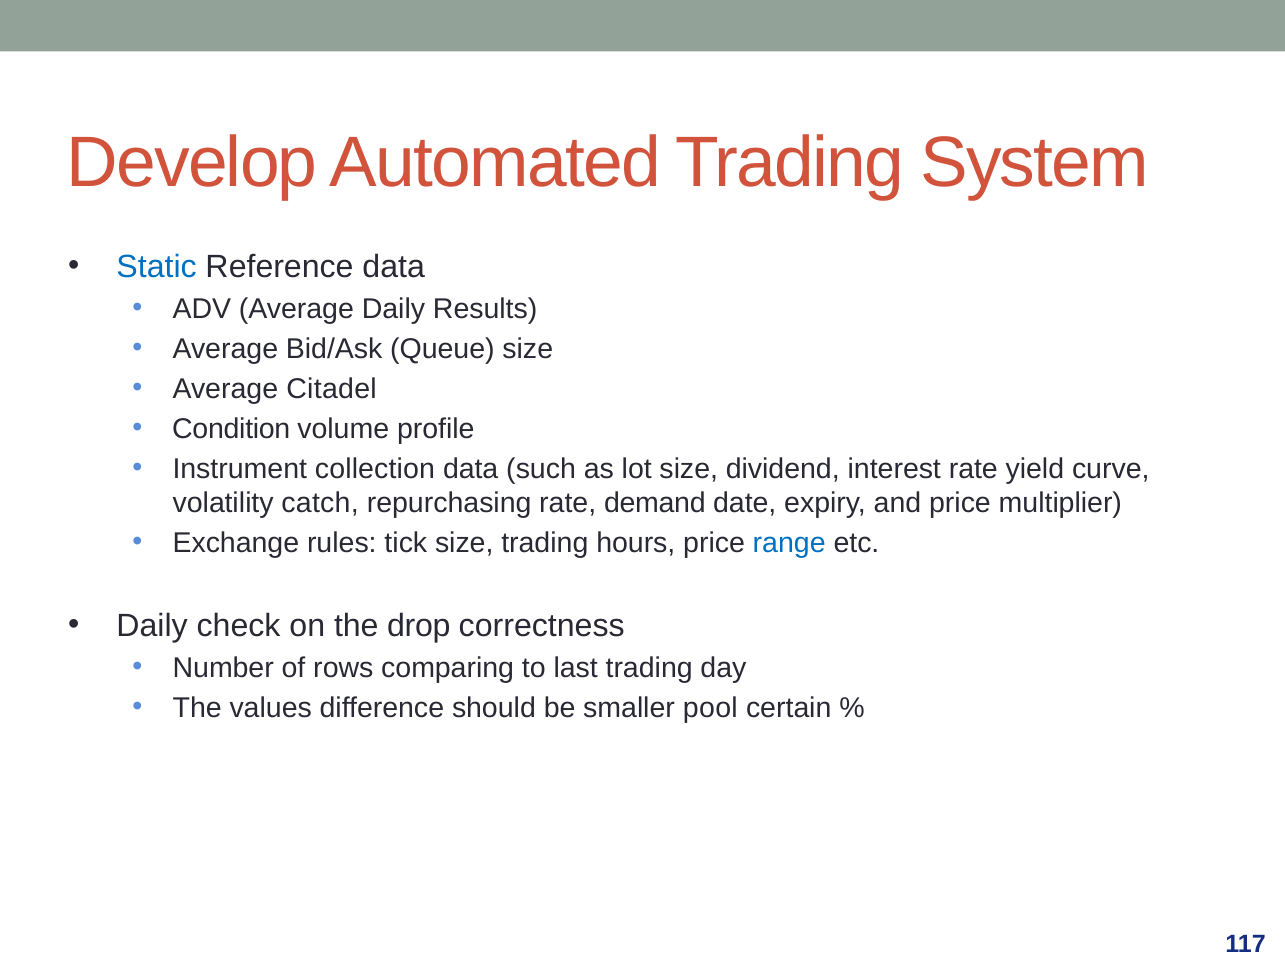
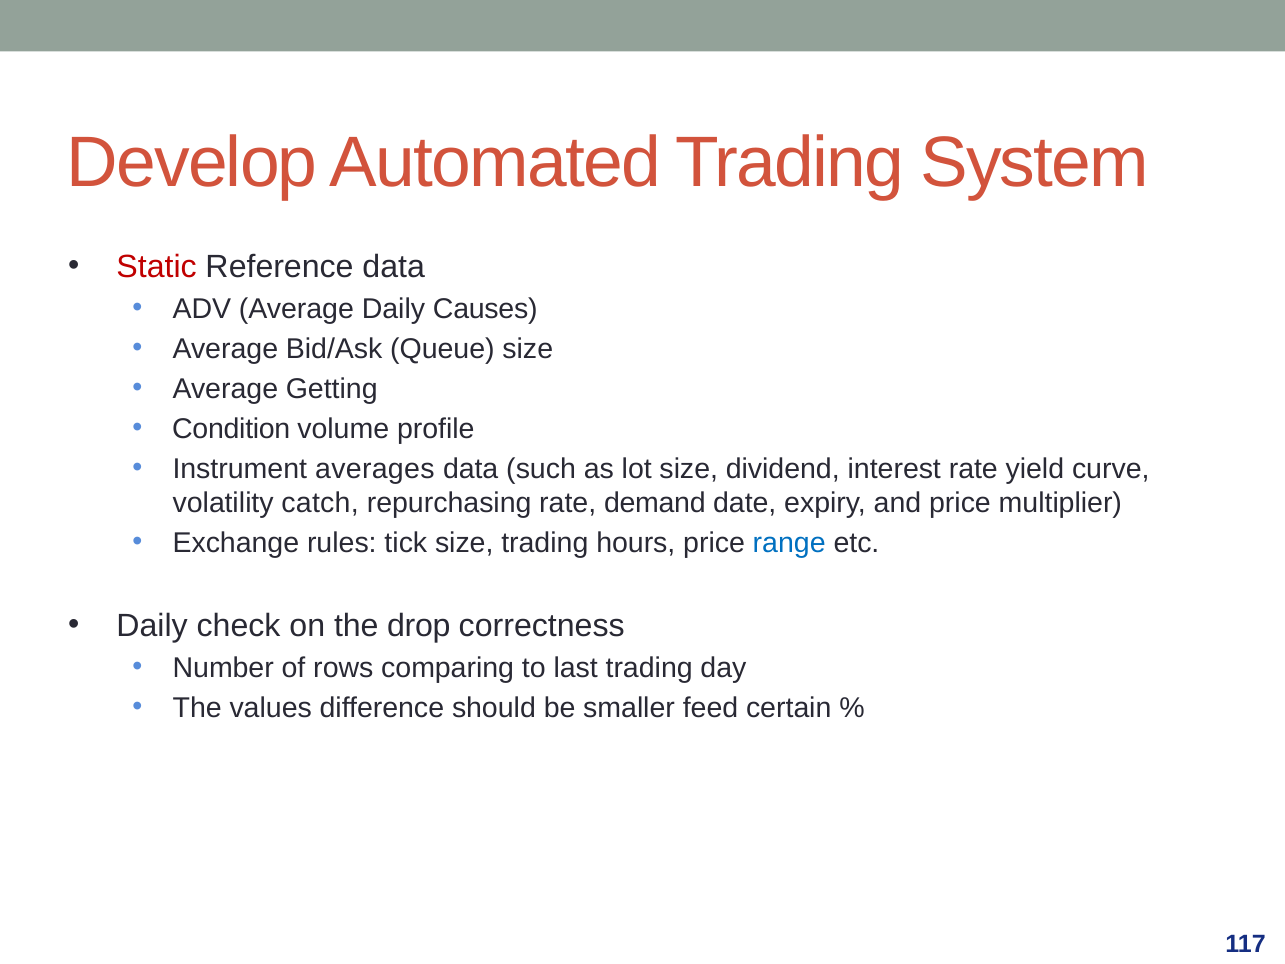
Static colour: blue -> red
Results: Results -> Causes
Citadel: Citadel -> Getting
collection: collection -> averages
pool: pool -> feed
